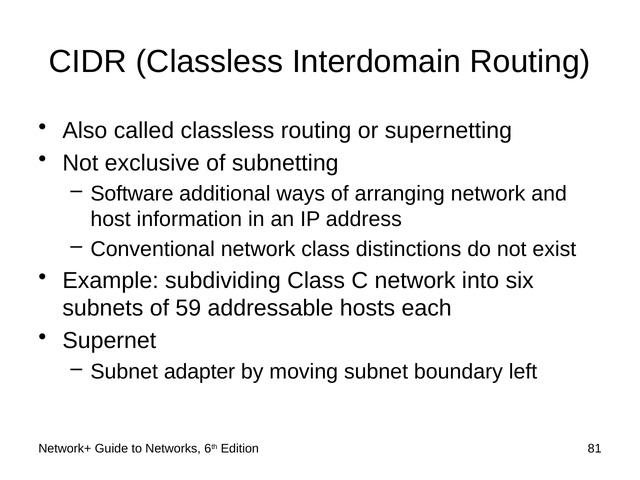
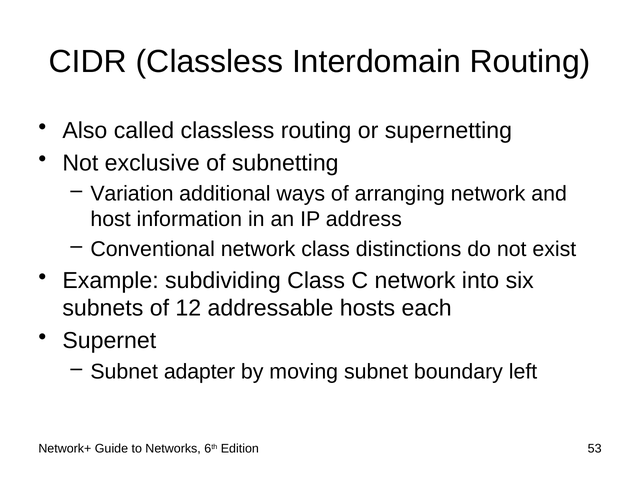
Software: Software -> Variation
59: 59 -> 12
81: 81 -> 53
